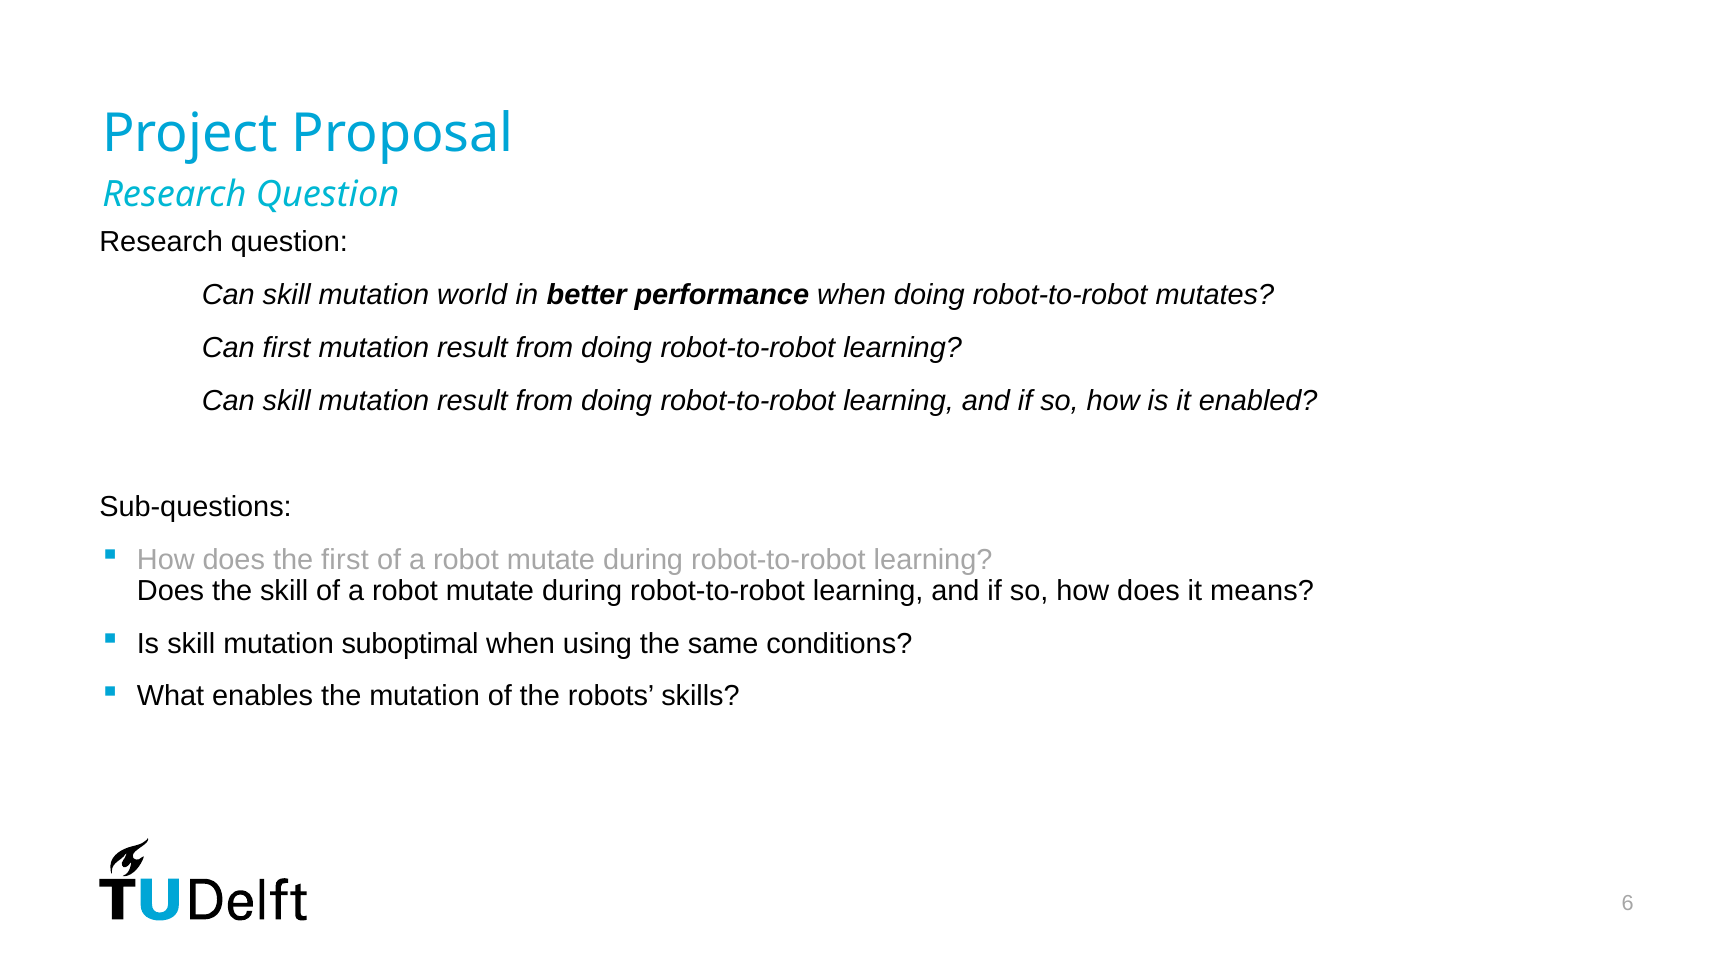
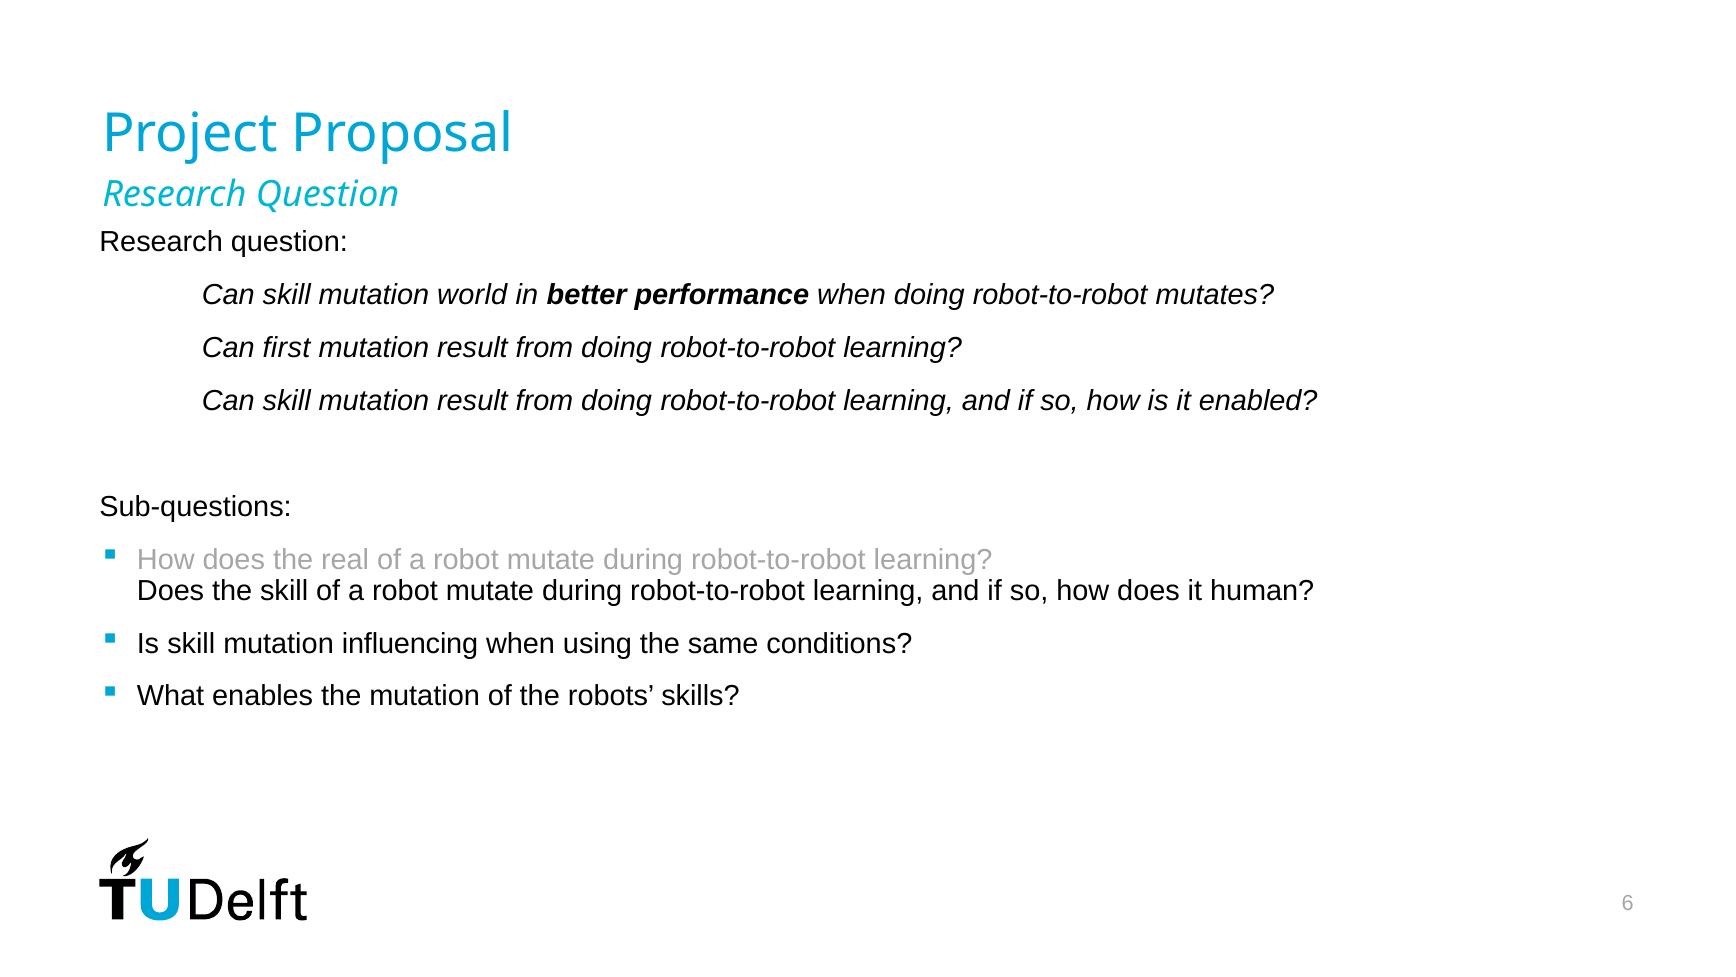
the first: first -> real
means: means -> human
suboptimal: suboptimal -> influencing
